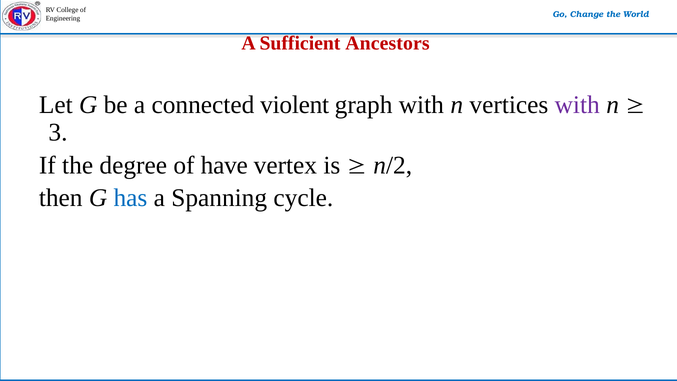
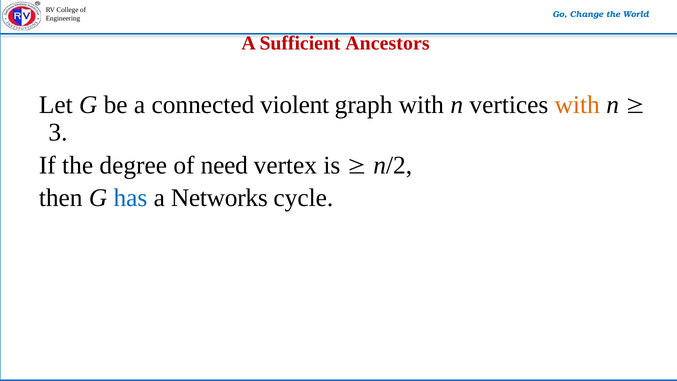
with at (577, 105) colour: purple -> orange
have: have -> need
Spanning: Spanning -> Networks
